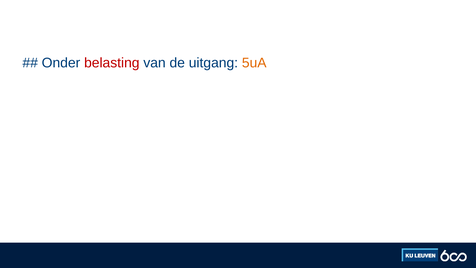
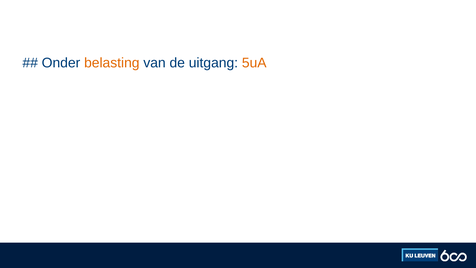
belasting colour: red -> orange
